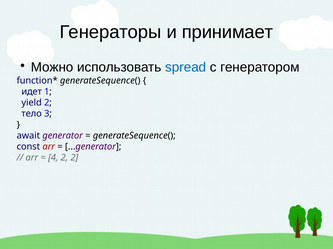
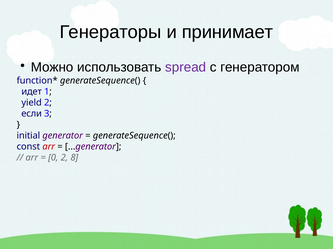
spread colour: blue -> purple
тело: тело -> если
await: await -> initial
4: 4 -> 0
2 2: 2 -> 8
